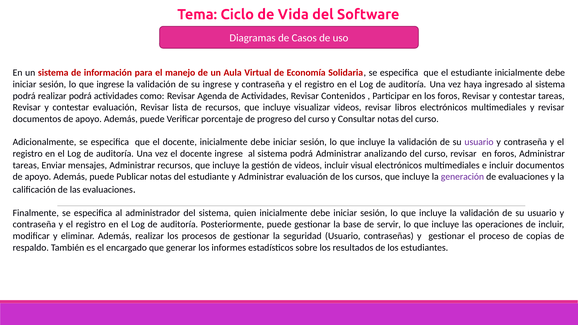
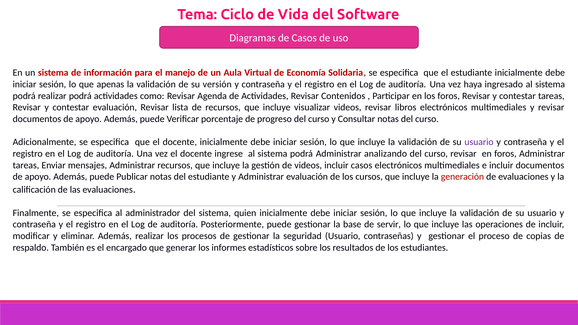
que ingrese: ingrese -> apenas
su ingrese: ingrese -> versión
incluir visual: visual -> casos
generación colour: purple -> red
